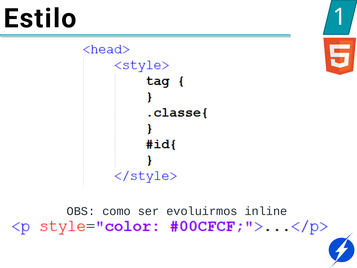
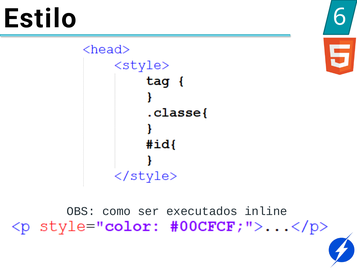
1: 1 -> 6
evoluirmos: evoluirmos -> executados
